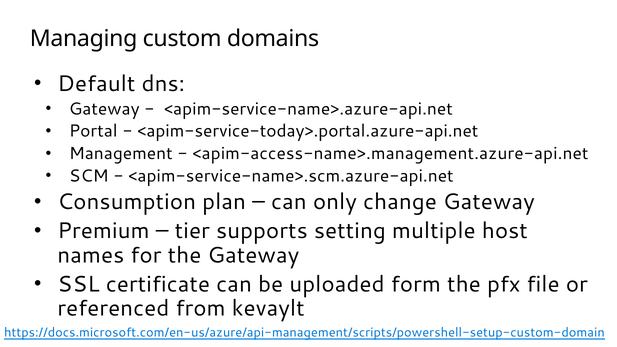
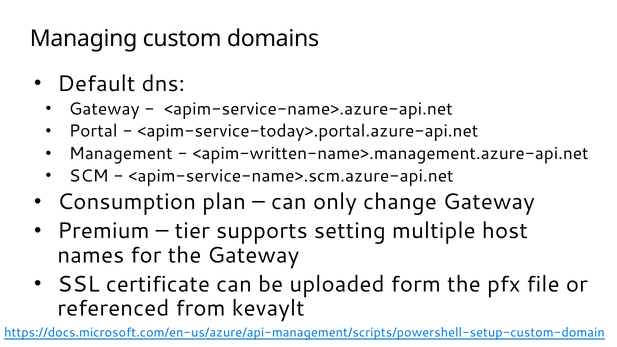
<apim-access-name>.management.azure-api.net: <apim-access-name>.management.azure-api.net -> <apim-written-name>.management.azure-api.net
